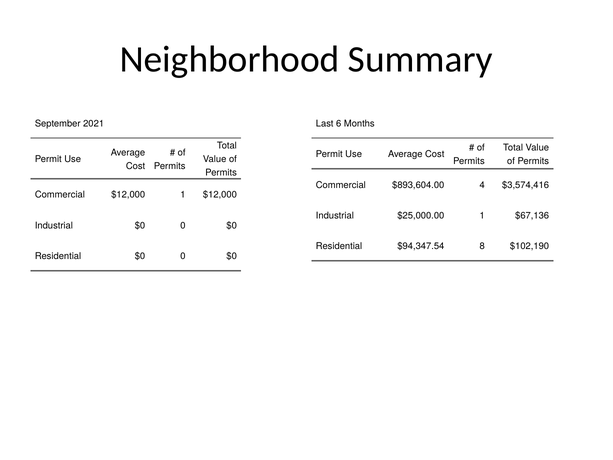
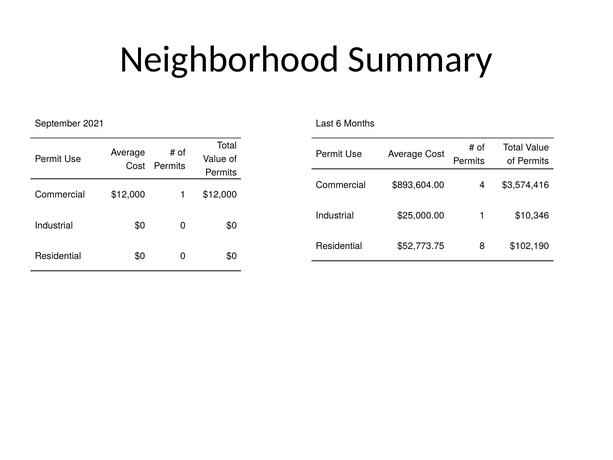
$67,136: $67,136 -> $10,346
$94,347.54: $94,347.54 -> $52,773.75
